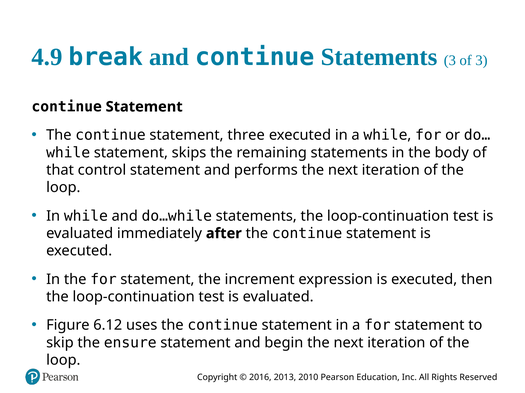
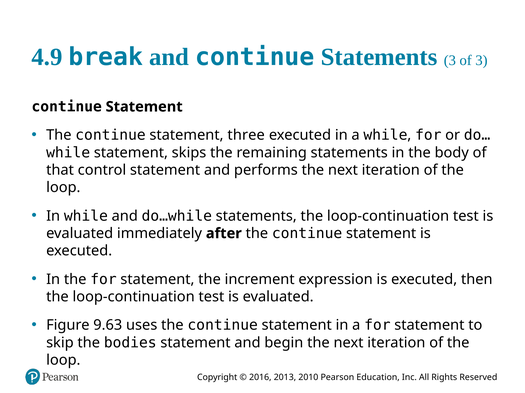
6.12: 6.12 -> 9.63
ensure: ensure -> bodies
